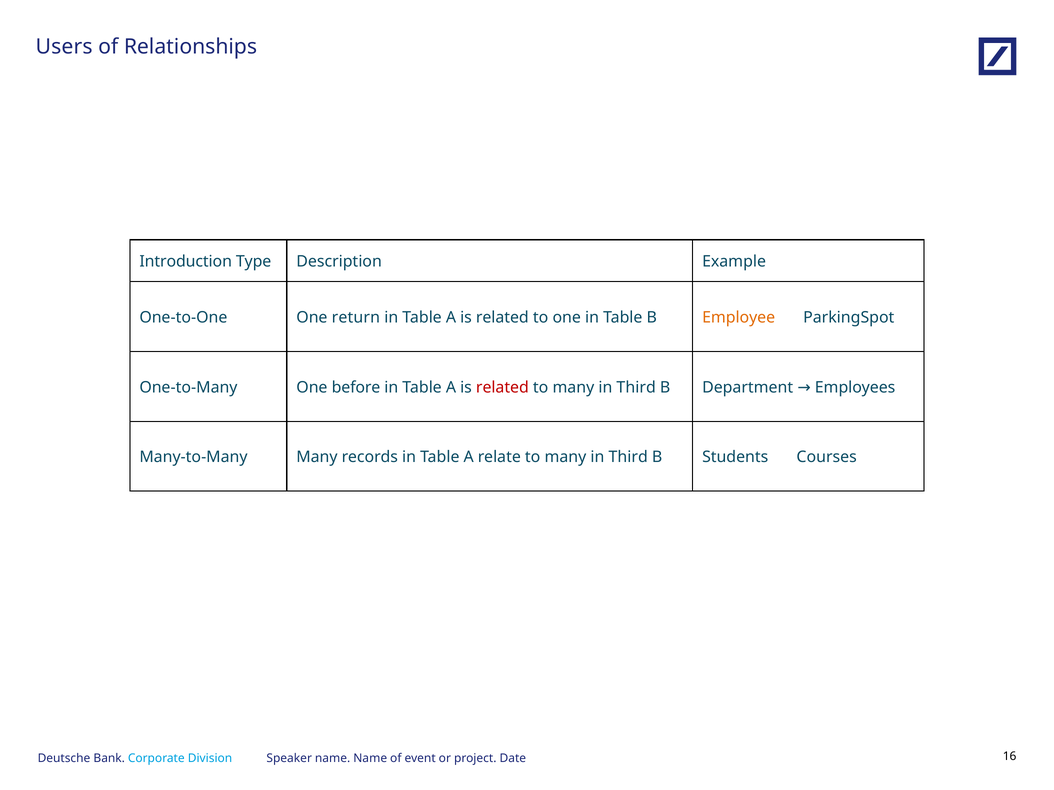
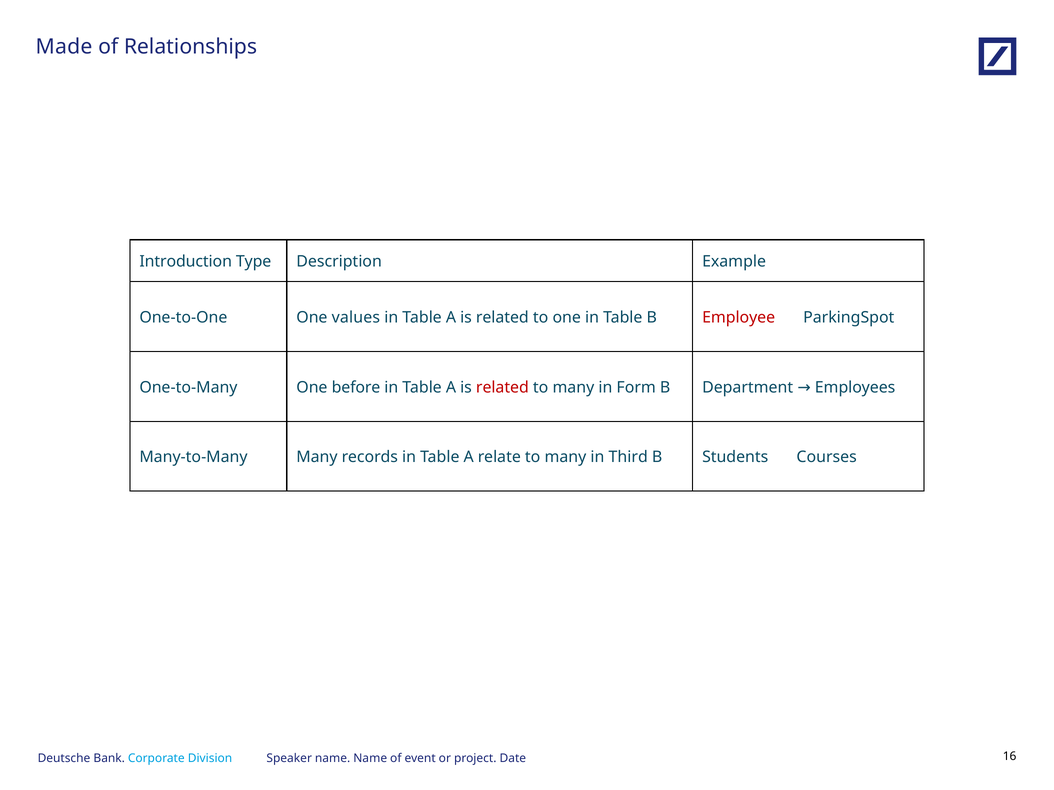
Users: Users -> Made
return: return -> values
Employee colour: orange -> red
Third at (636, 388): Third -> Form
